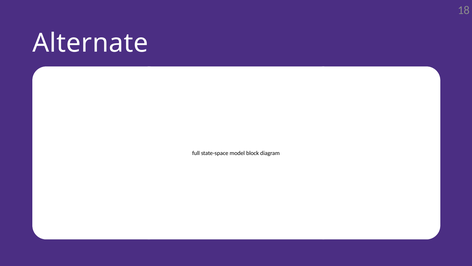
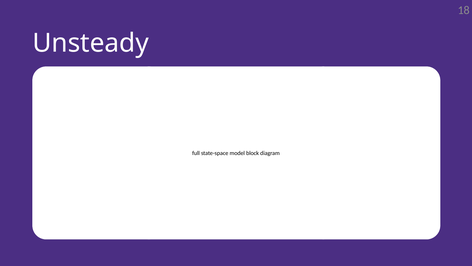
Alternate: Alternate -> Unsteady
